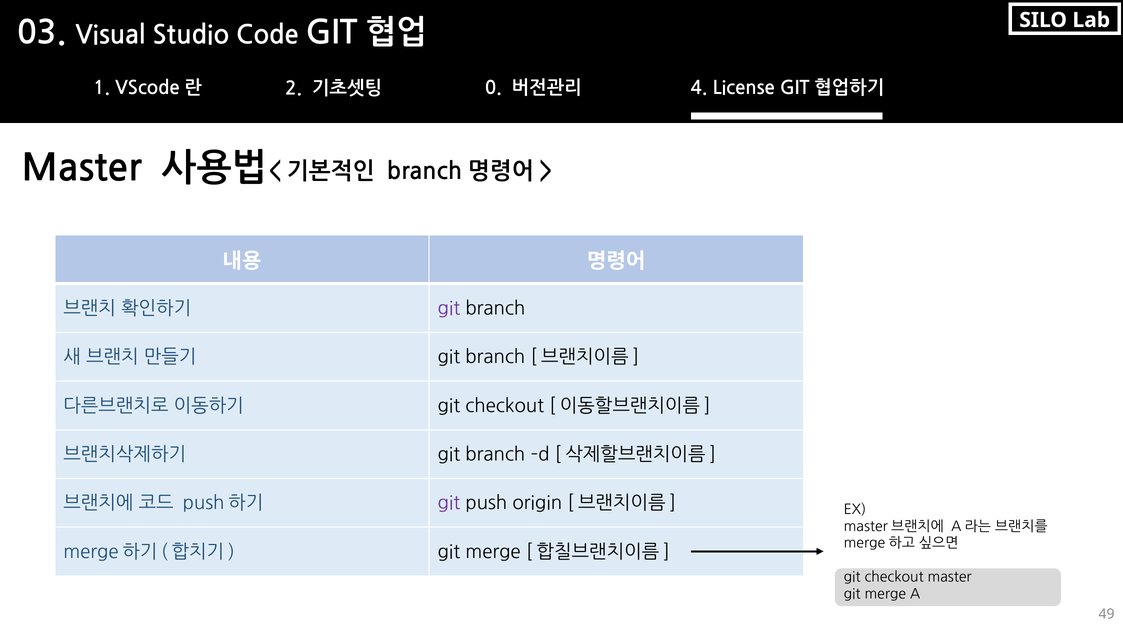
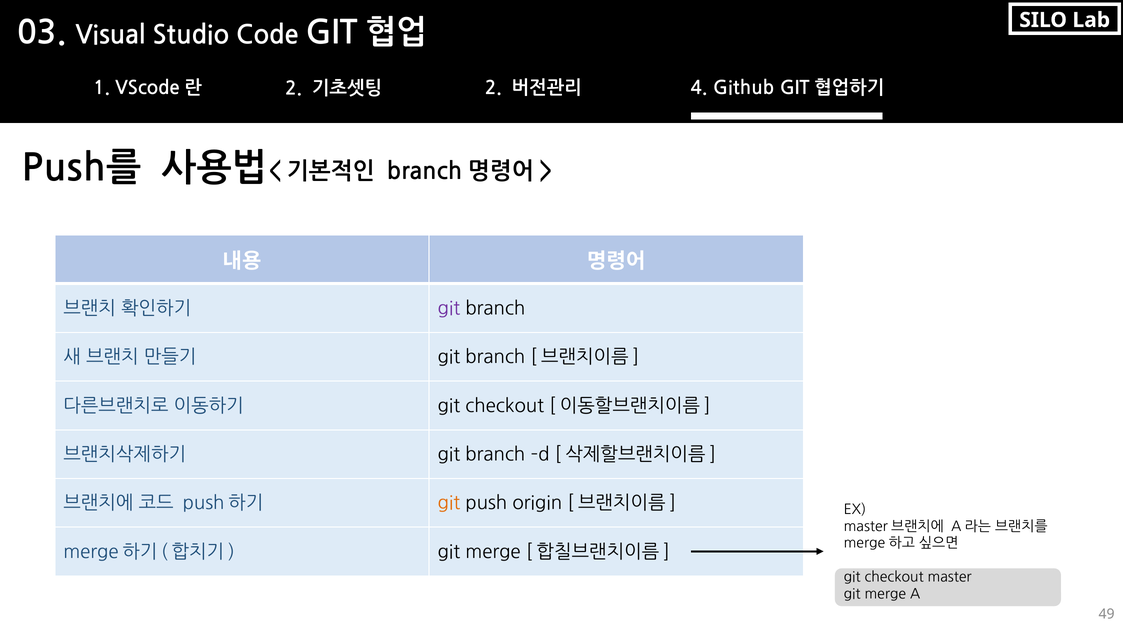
License: License -> Github
0 at (493, 88): 0 -> 2
Master at (82, 168): Master -> Push를
git at (449, 503) colour: purple -> orange
